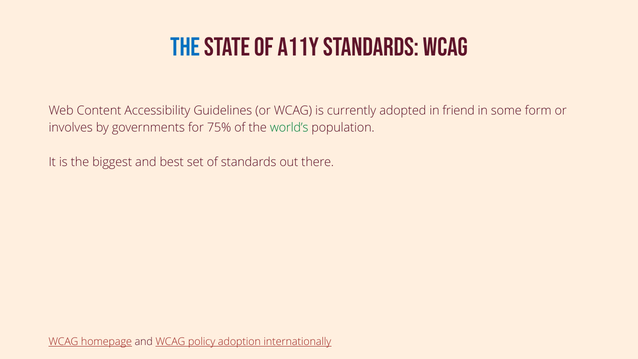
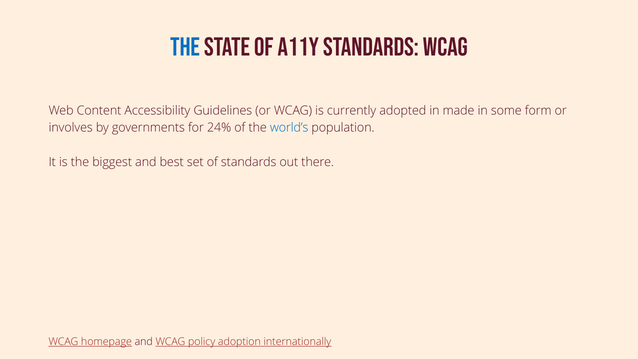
friend: friend -> made
75%: 75% -> 24%
world’s colour: green -> blue
